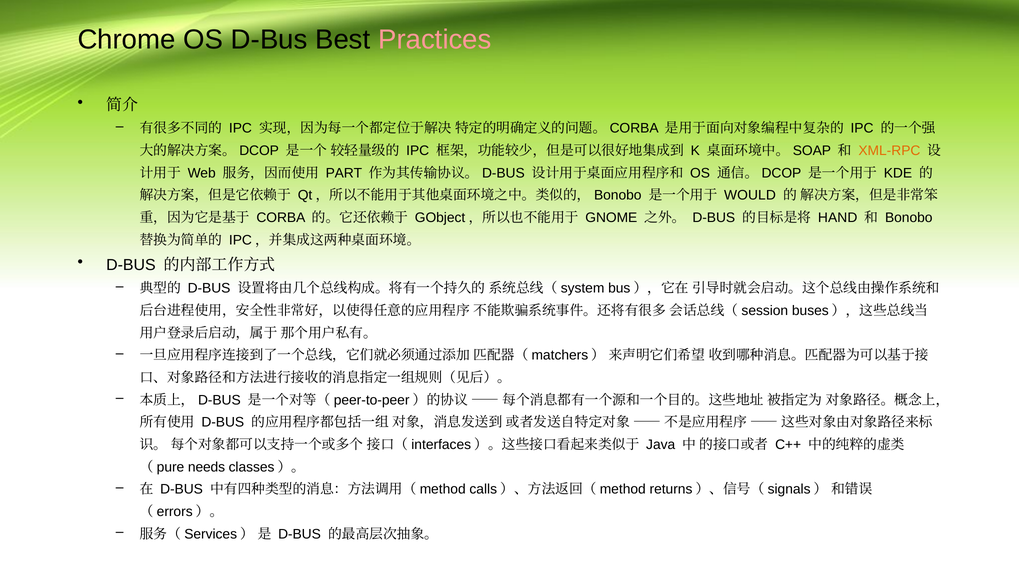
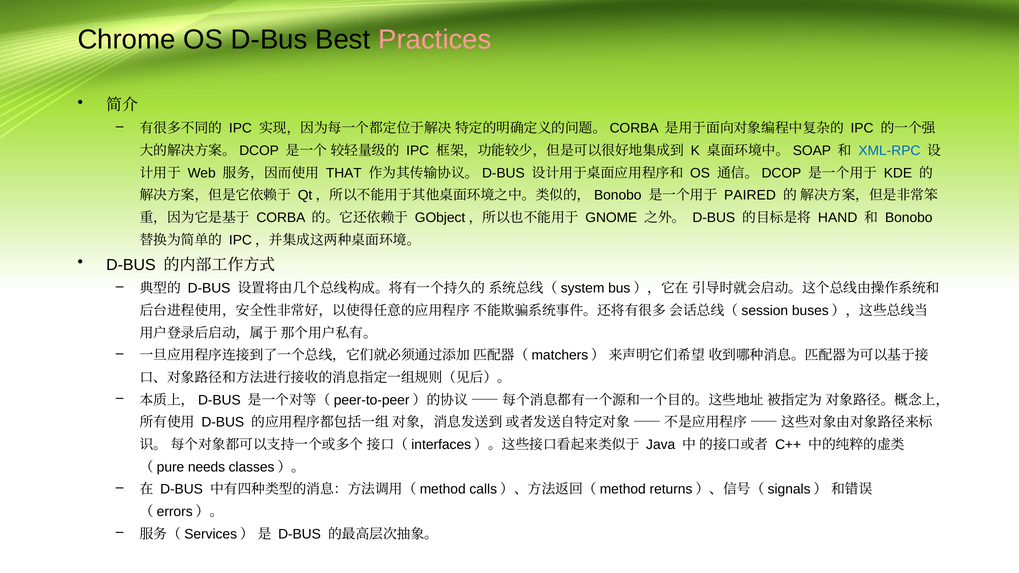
XML-RPC colour: orange -> blue
PART: PART -> THAT
WOULD: WOULD -> PAIRED
